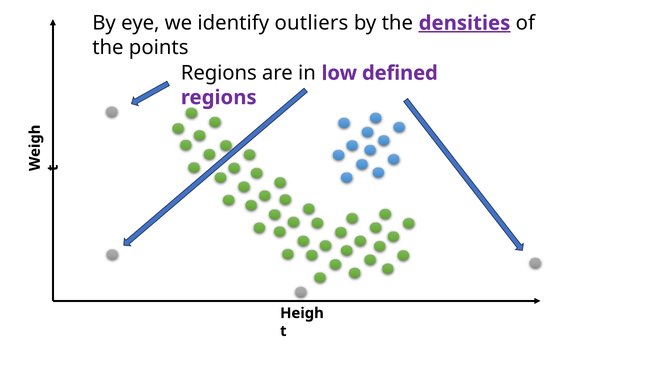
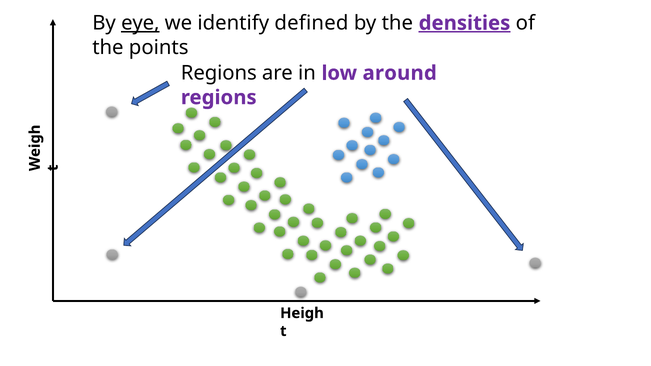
eye underline: none -> present
outliers: outliers -> defined
defined: defined -> around
